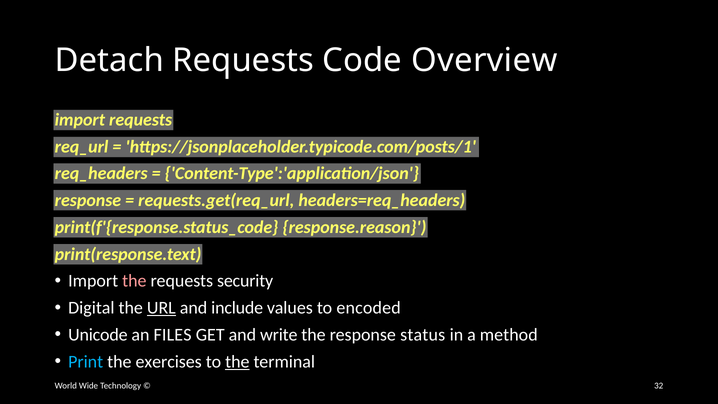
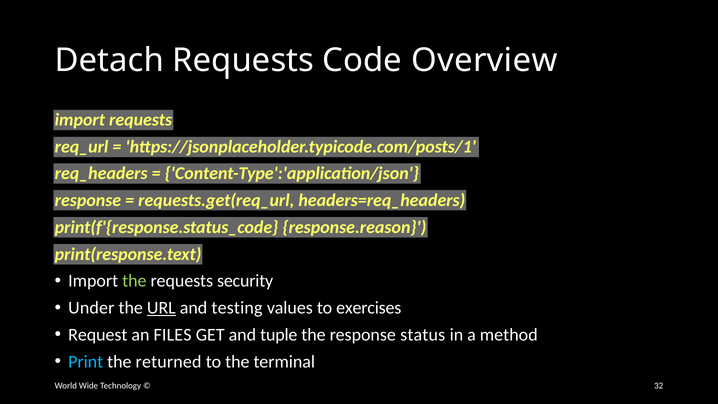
the at (134, 281) colour: pink -> light green
Digital: Digital -> Under
include: include -> testing
encoded: encoded -> exercises
Unicode: Unicode -> Request
write: write -> tuple
exercises: exercises -> returned
the at (237, 362) underline: present -> none
